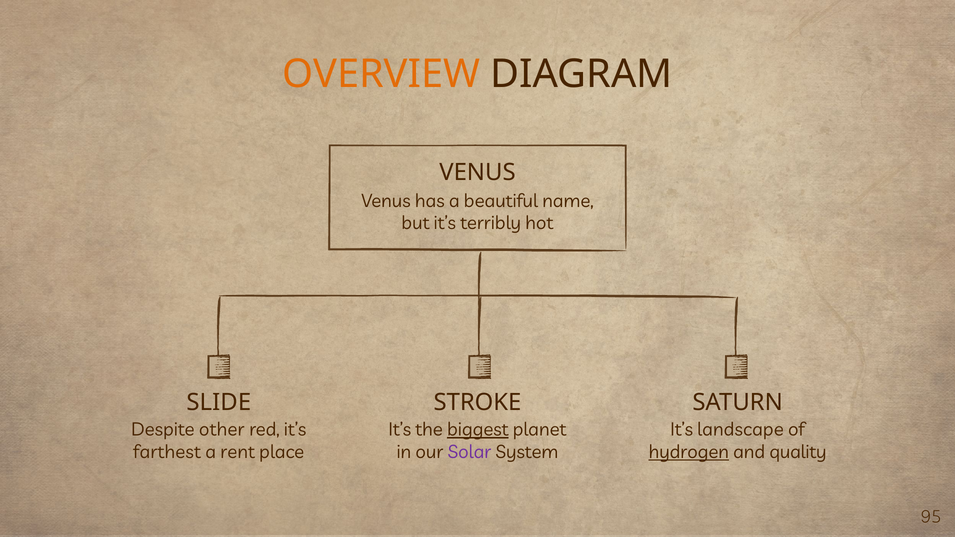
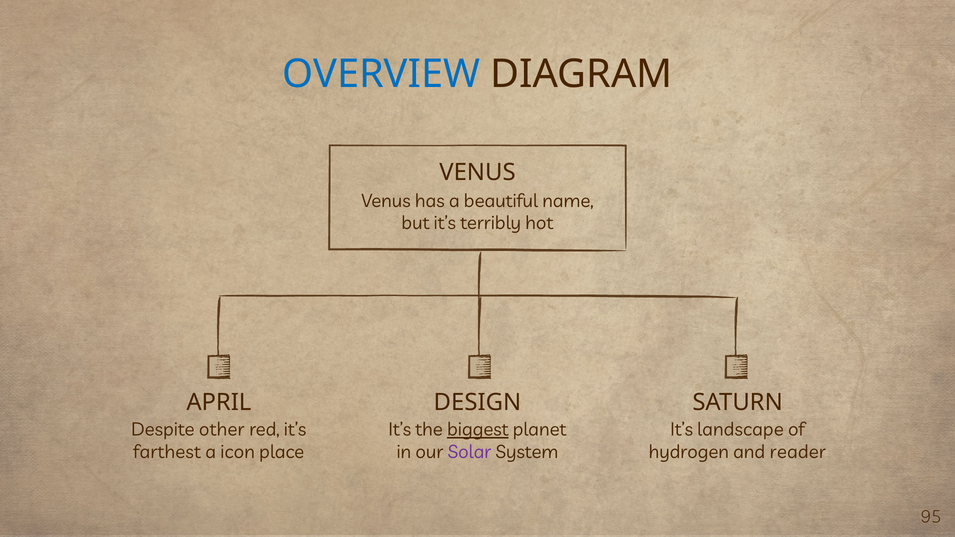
OVERVIEW colour: orange -> blue
SLIDE: SLIDE -> APRIL
STROKE: STROKE -> DESIGN
rent: rent -> icon
hydrogen underline: present -> none
quality: quality -> reader
